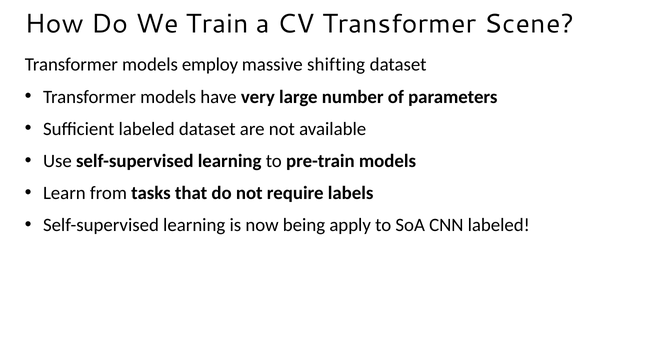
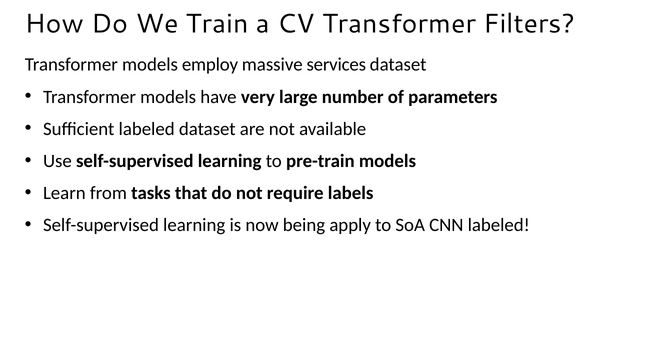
Scene: Scene -> Filters
shifting: shifting -> services
